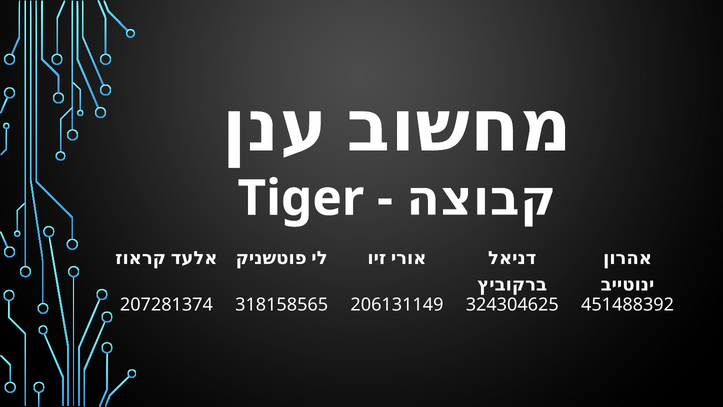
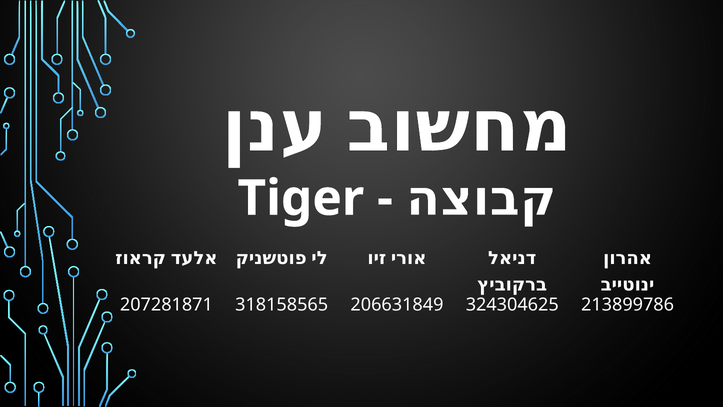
207281374: 207281374 -> 207281871
206131149: 206131149 -> 206631849
451488392: 451488392 -> 213899786
